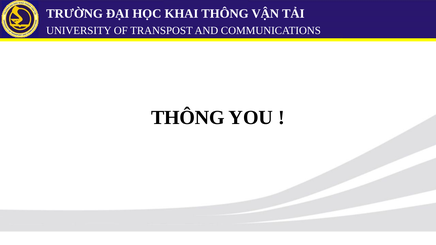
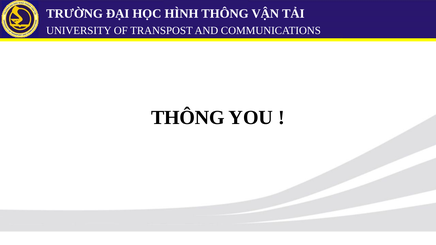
KHAI: KHAI -> HÌNH
